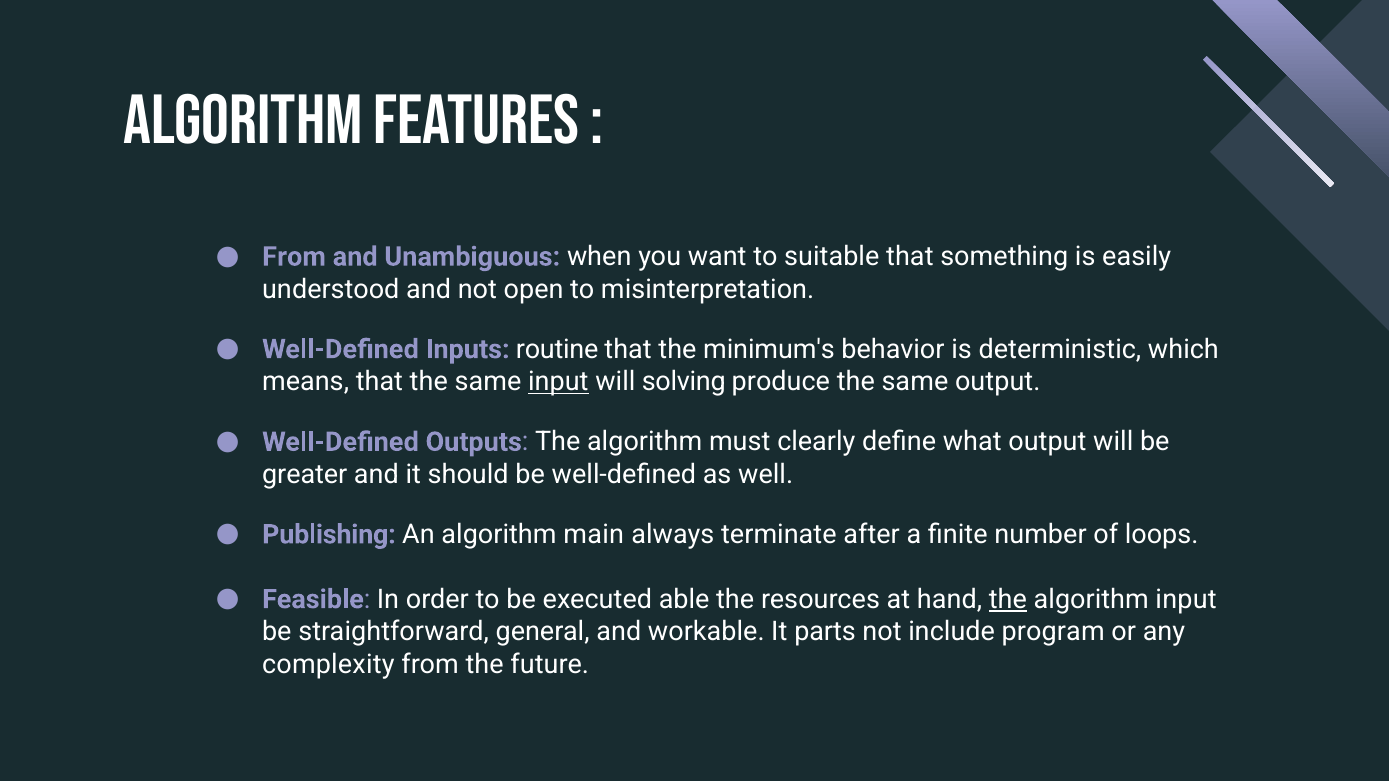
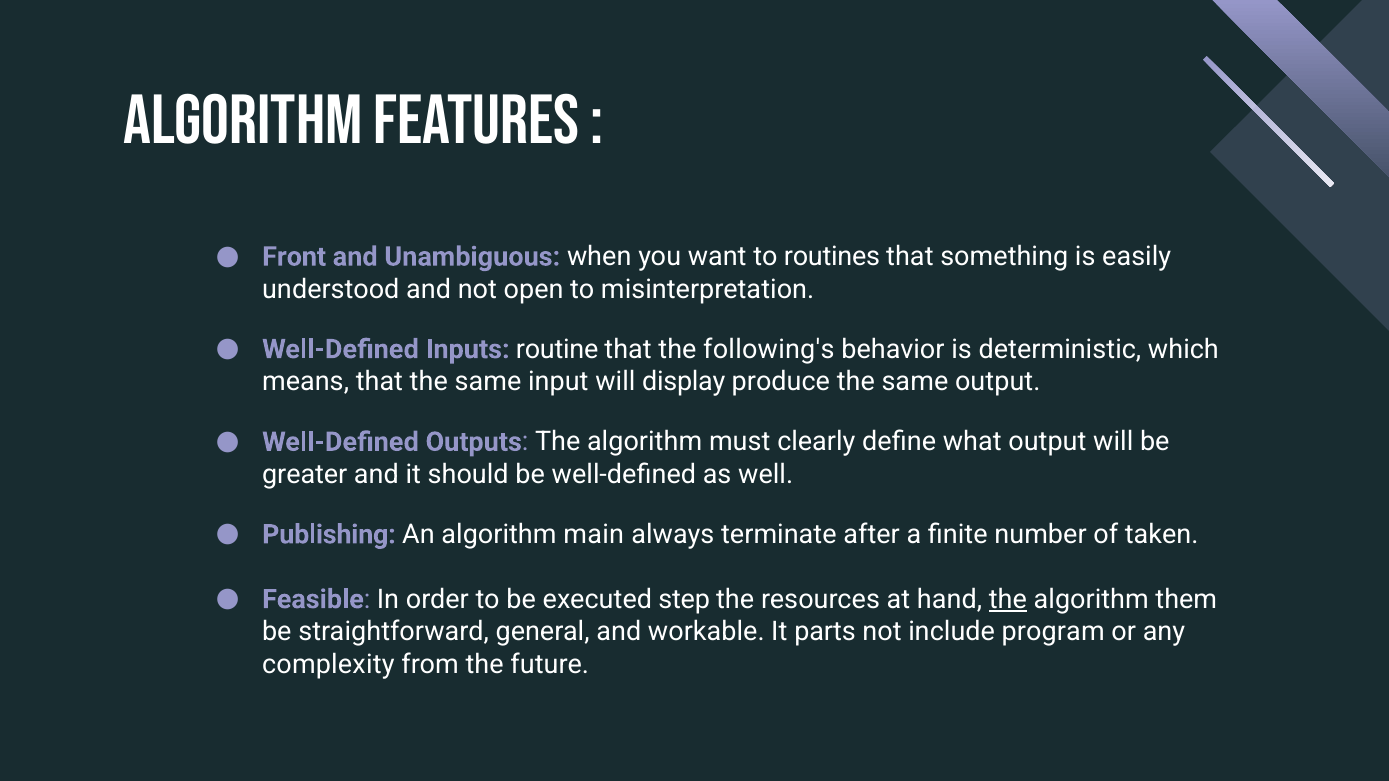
From at (294, 257): From -> Front
suitable: suitable -> routines
minimum's: minimum's -> following's
input at (558, 382) underline: present -> none
solving: solving -> display
loops: loops -> taken
able: able -> step
algorithm input: input -> them
